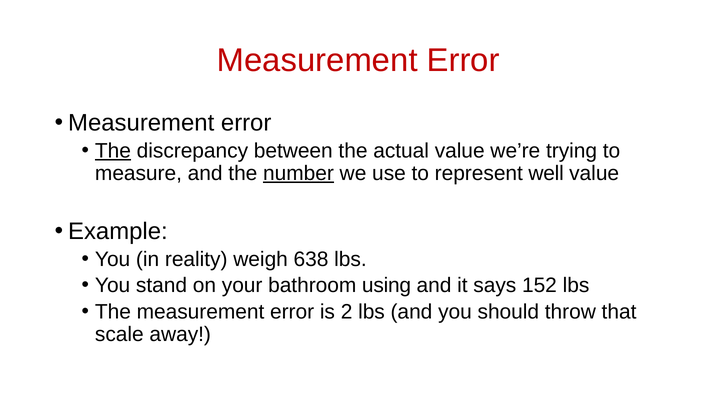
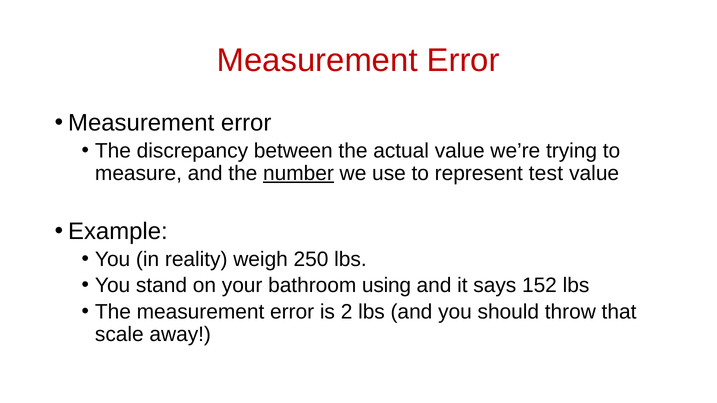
The at (113, 151) underline: present -> none
well: well -> test
638: 638 -> 250
